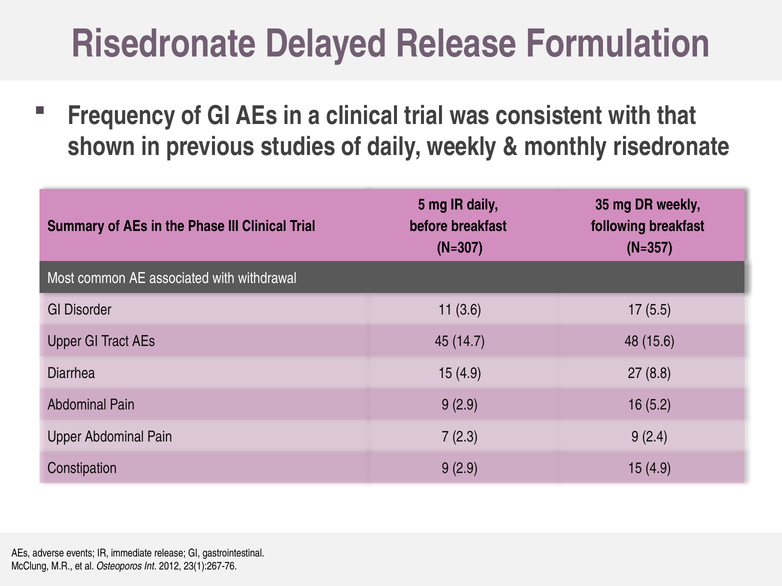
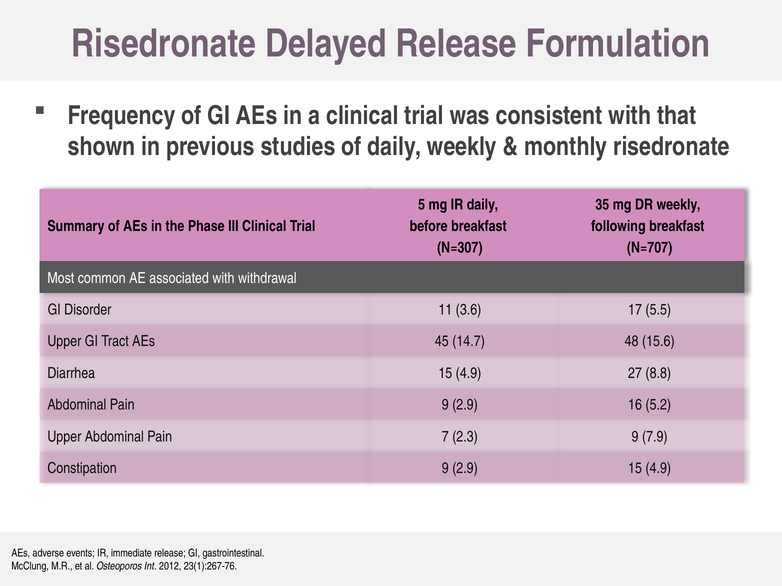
N=357: N=357 -> N=707
2.4: 2.4 -> 7.9
